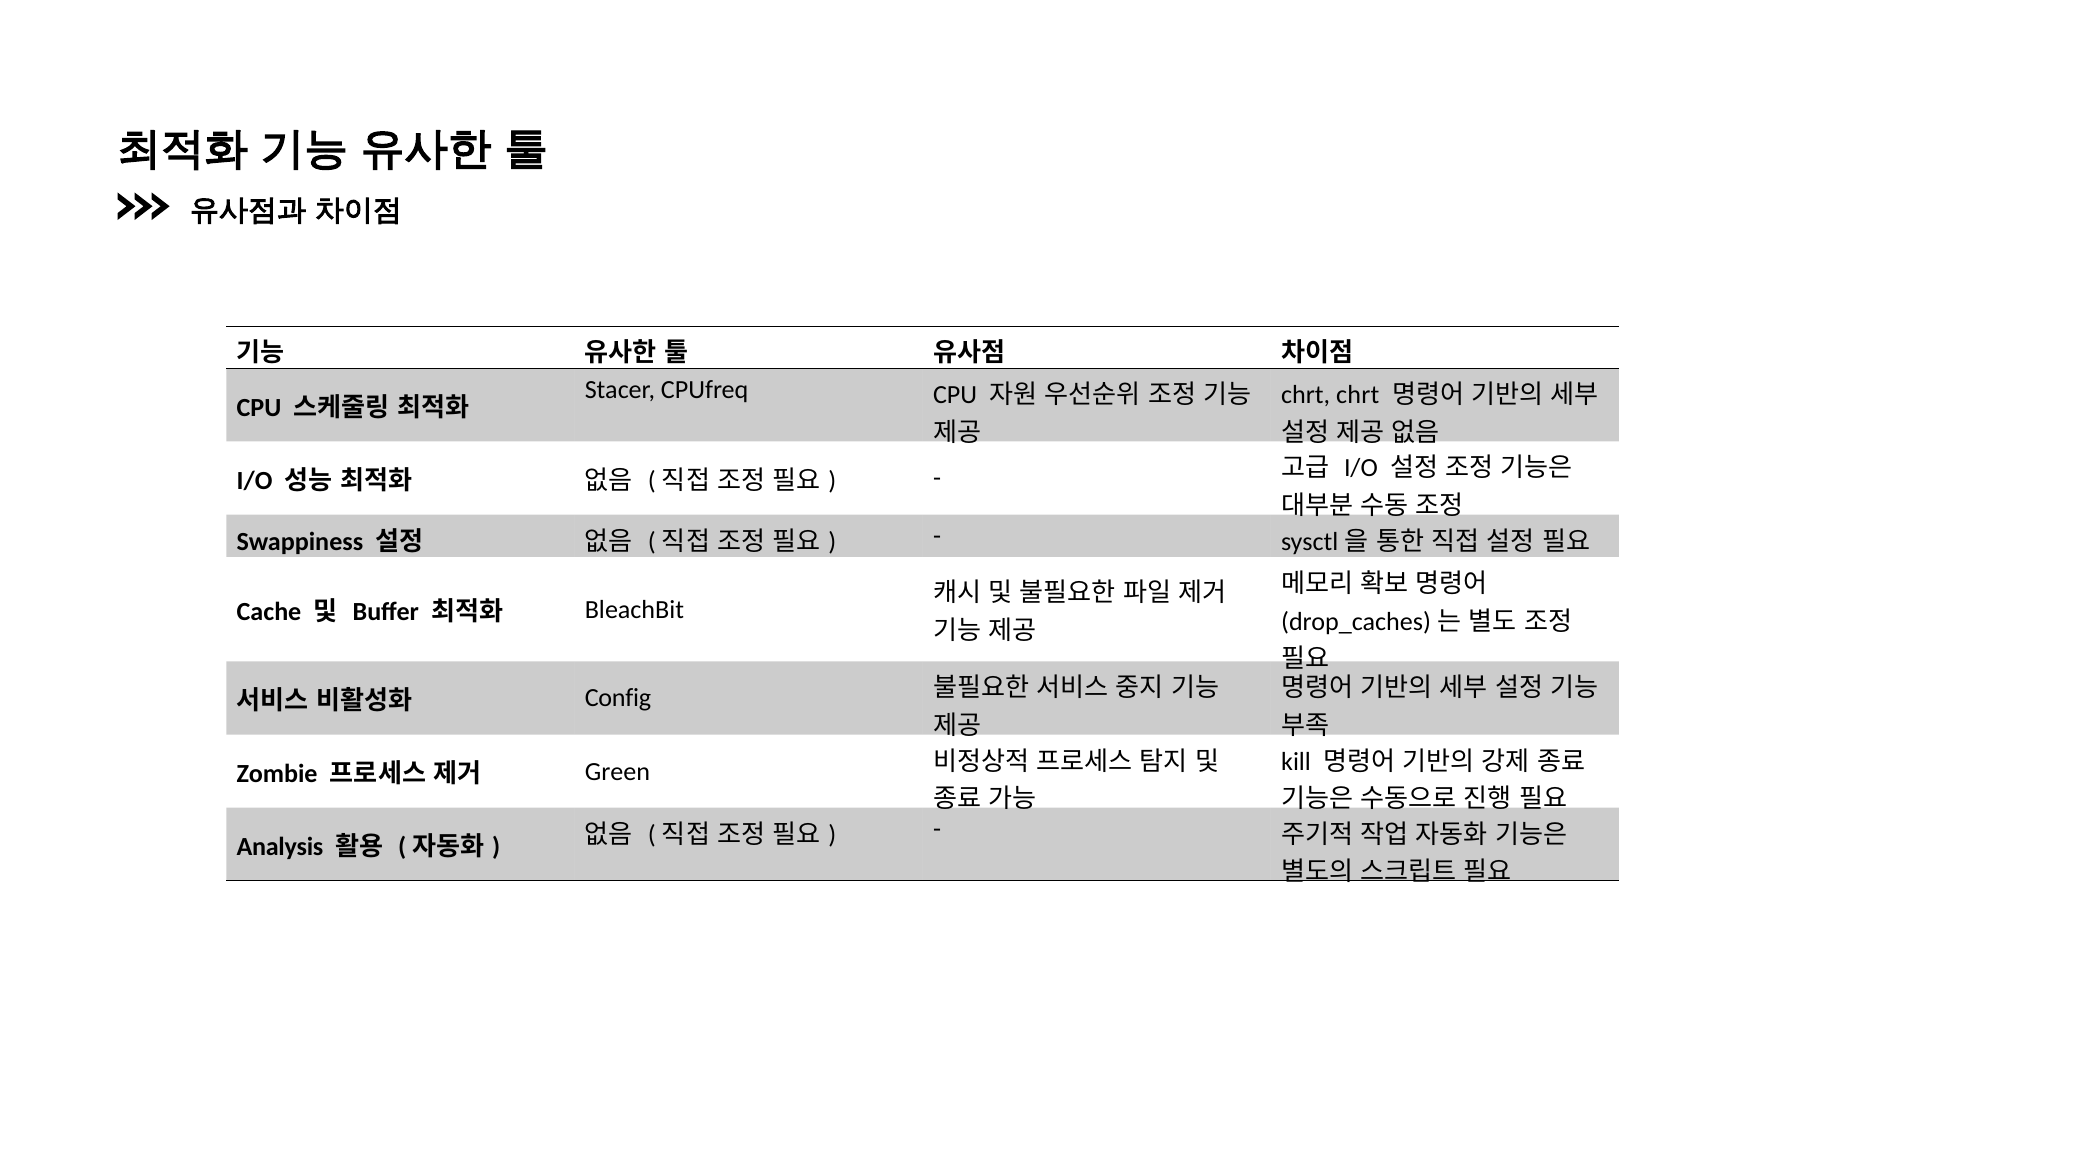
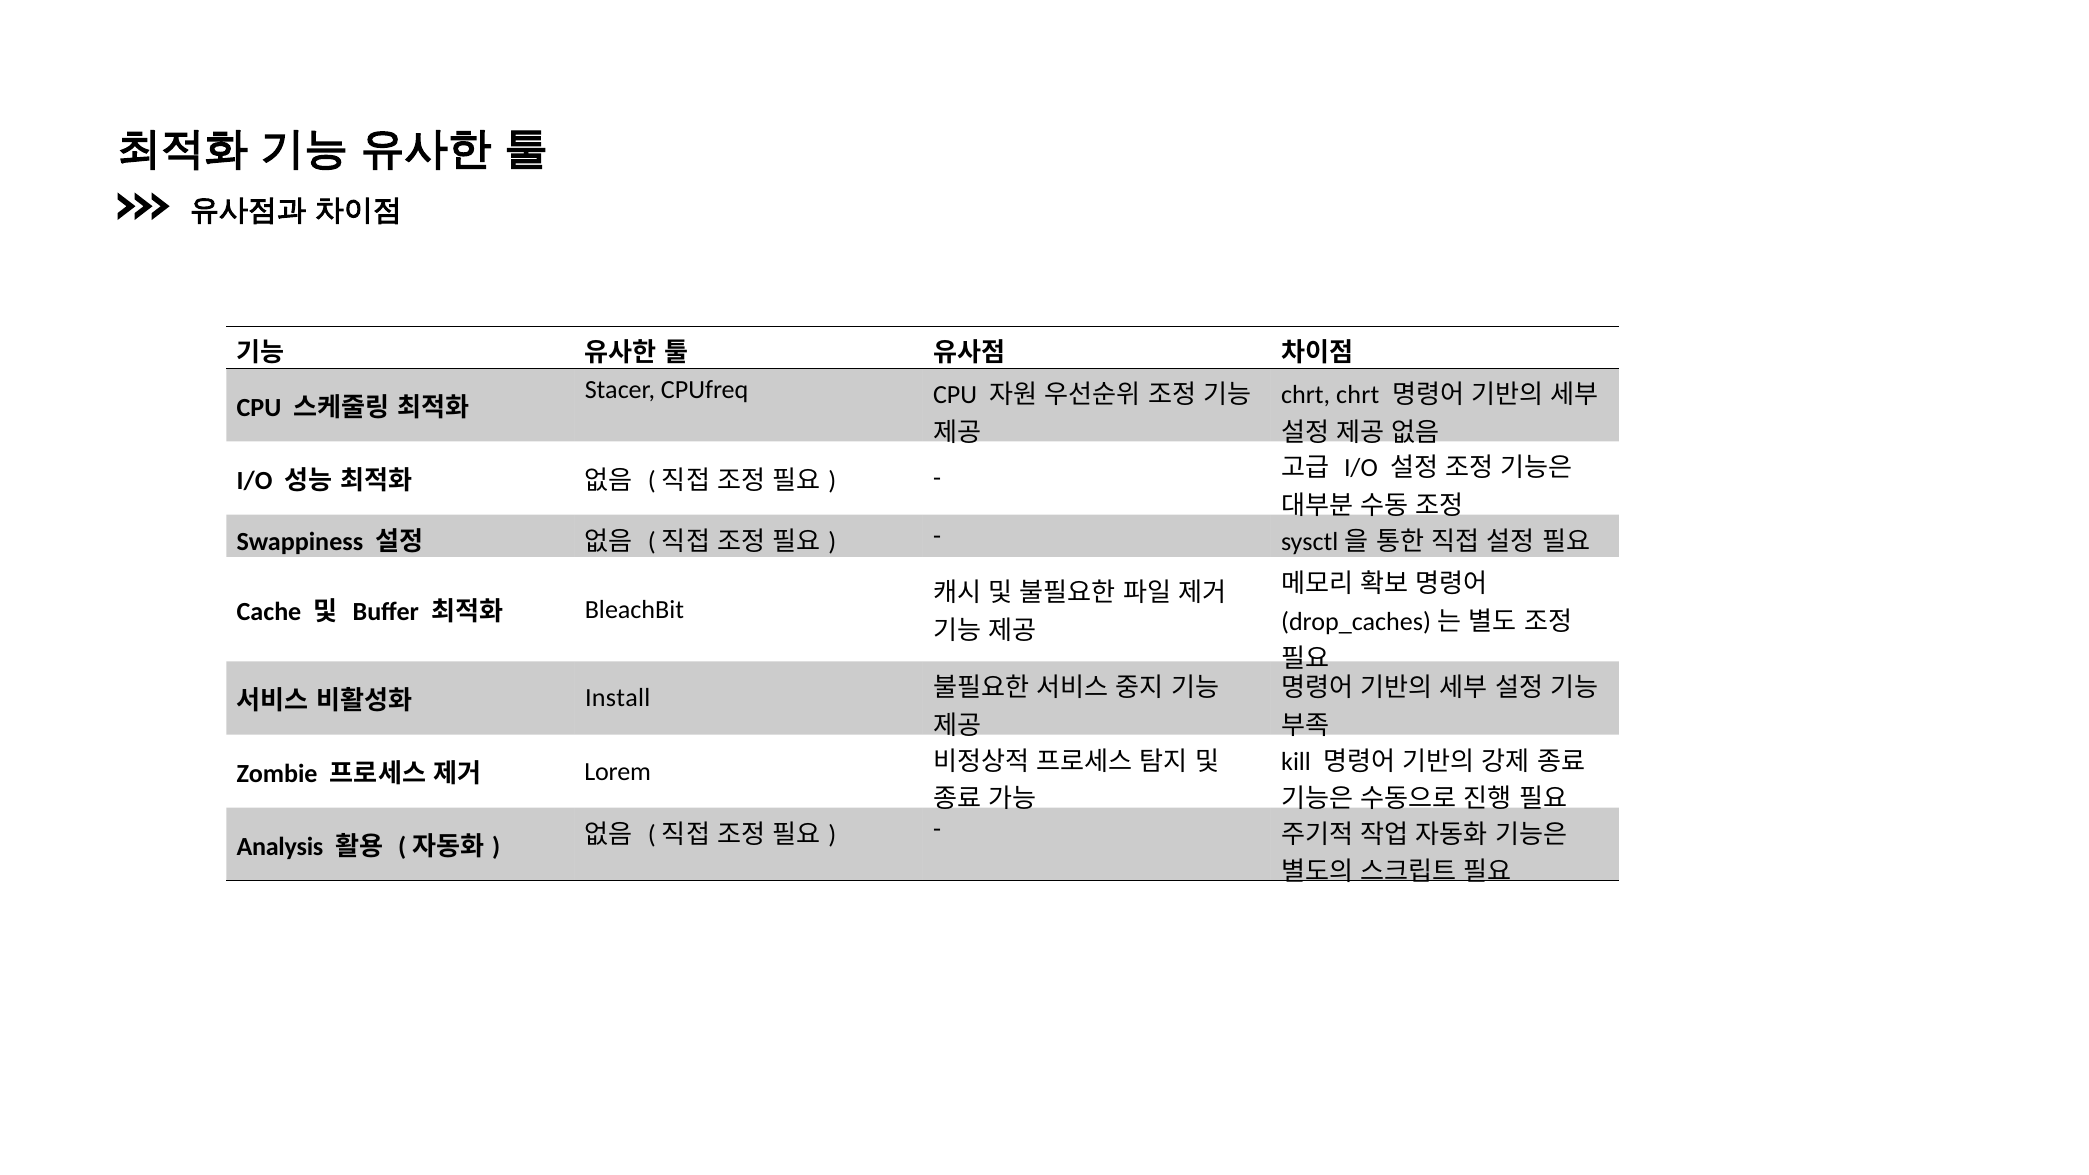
Config: Config -> Install
Green: Green -> Lorem
